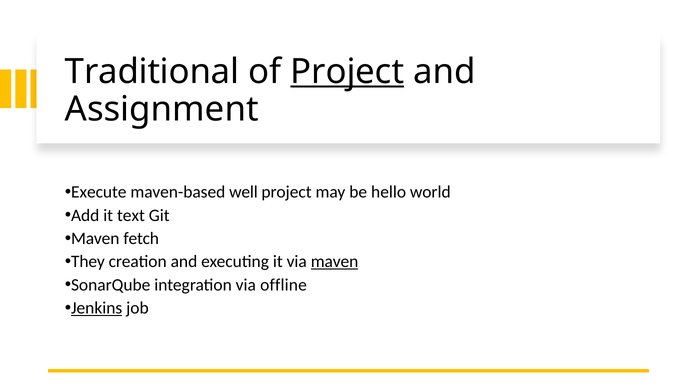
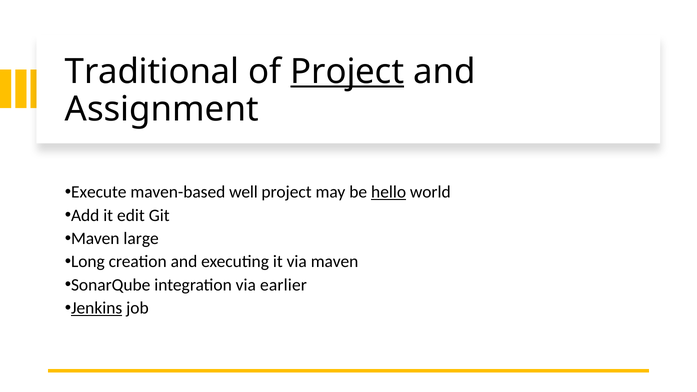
hello underline: none -> present
text: text -> edit
fetch: fetch -> large
They: They -> Long
maven at (335, 262) underline: present -> none
offline: offline -> earlier
